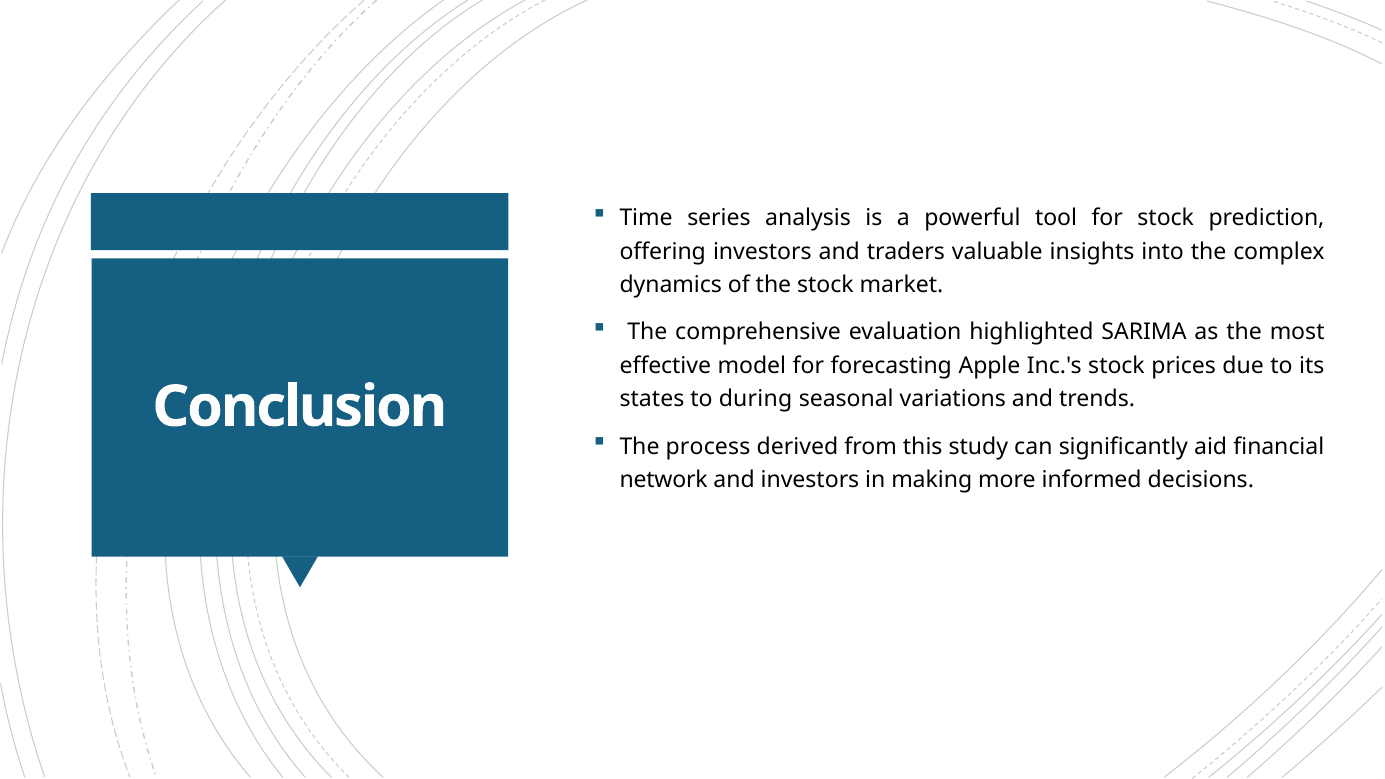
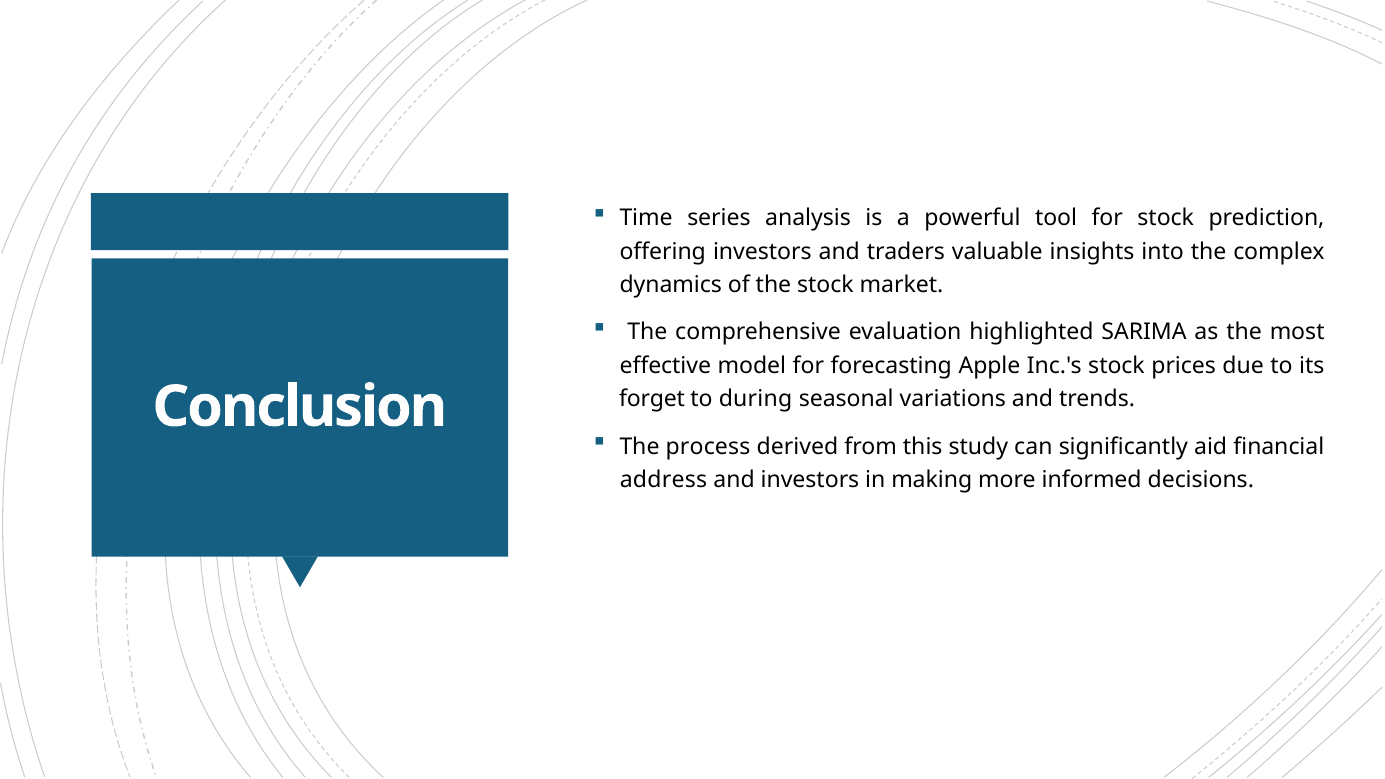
states: states -> forget
network: network -> address
